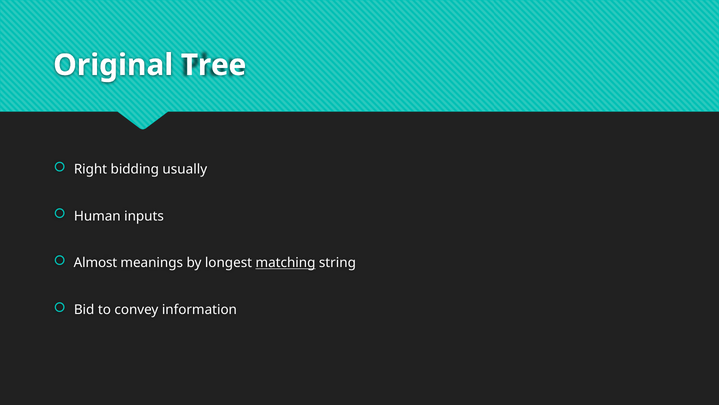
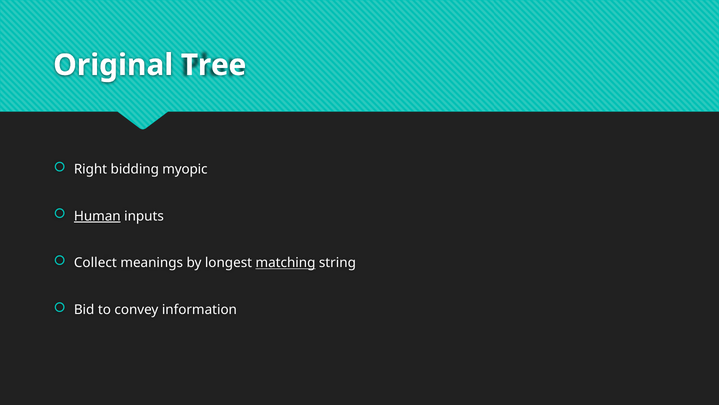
usually: usually -> myopic
Human underline: none -> present
Almost: Almost -> Collect
